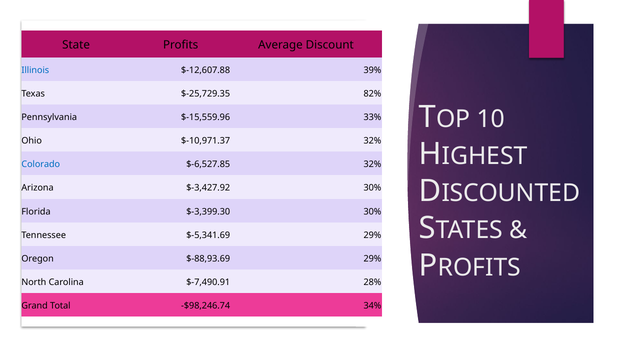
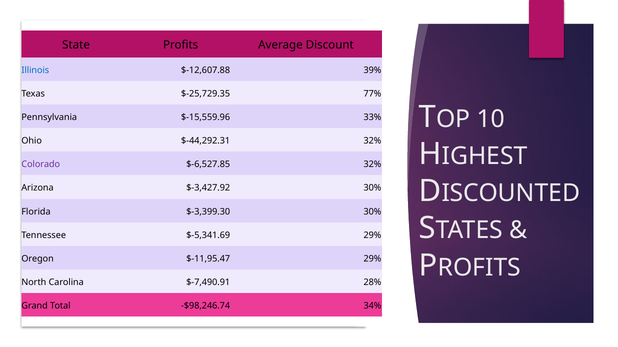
82%: 82% -> 77%
$-10,971.37: $-10,971.37 -> $-44,292.31
Colorado colour: blue -> purple
$-88,93.69: $-88,93.69 -> $-11,95.47
